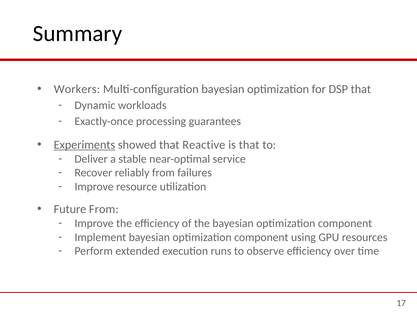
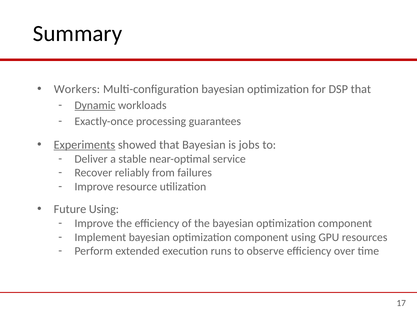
Dynamic underline: none -> present
that Reactive: Reactive -> Bayesian
is that: that -> jobs
Future From: From -> Using
